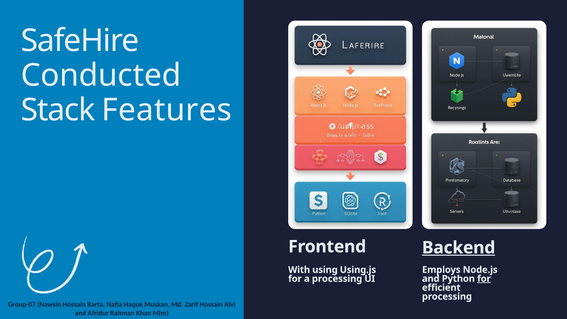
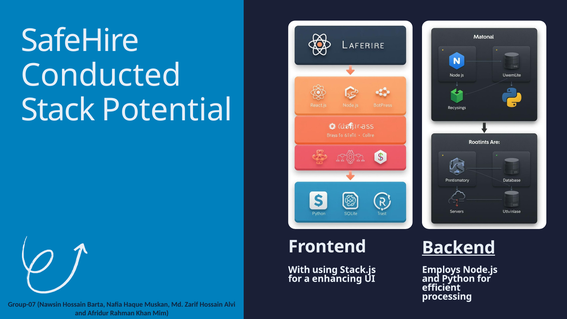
Features: Features -> Potential
Using.js: Using.js -> Stack.js
for at (484, 279) underline: present -> none
a processing: processing -> enhancing
